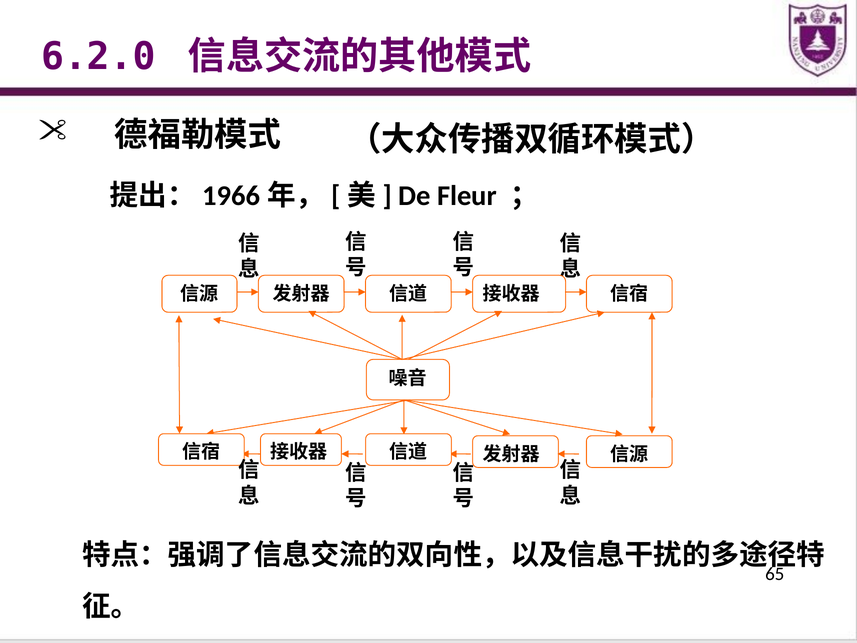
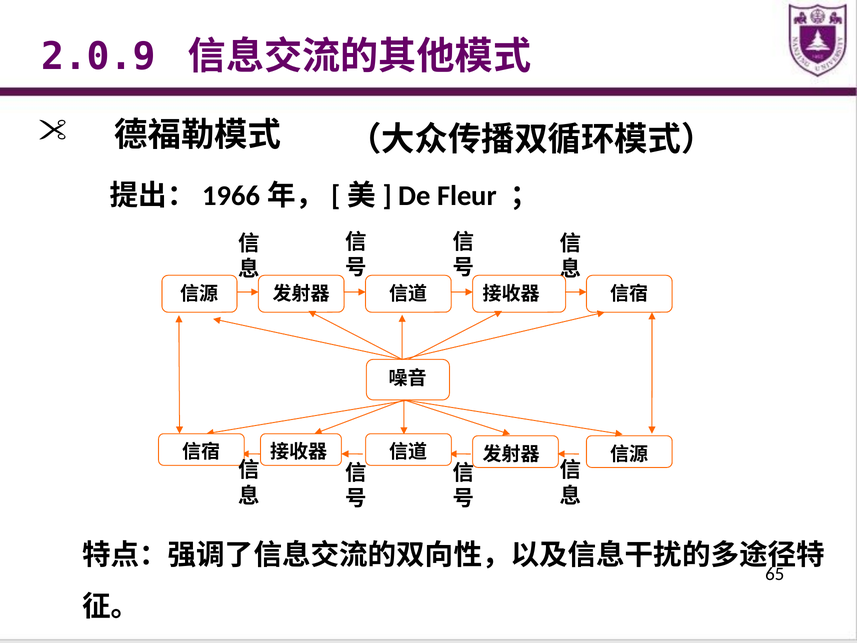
6.2.0: 6.2.0 -> 2.0.9
